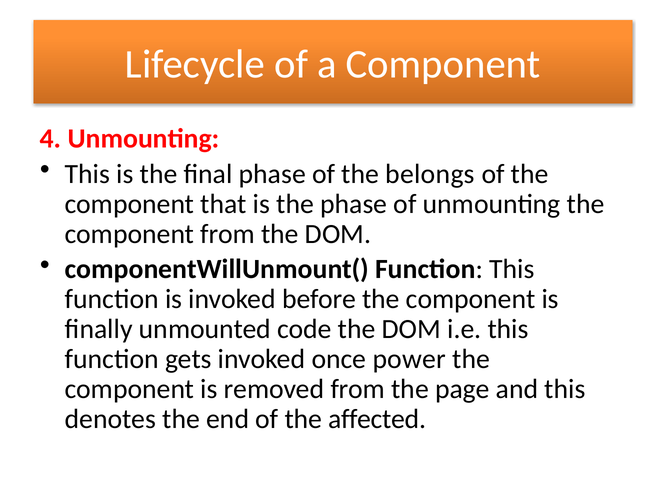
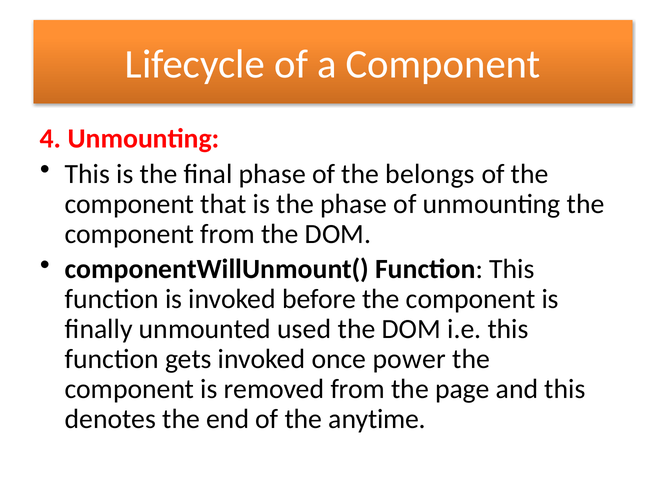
code: code -> used
affected: affected -> anytime
